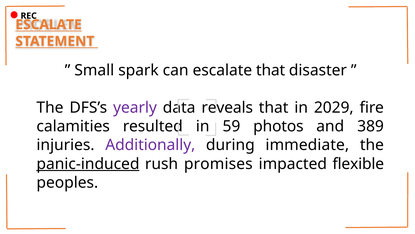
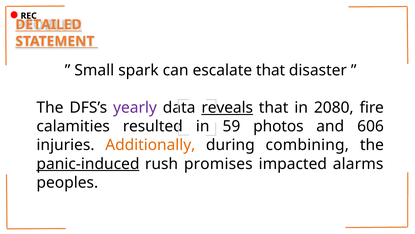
ESCALATE at (49, 25): ESCALATE -> DETAILED
reveals underline: none -> present
2029: 2029 -> 2080
389: 389 -> 606
Additionally colour: purple -> orange
immediate: immediate -> combining
flexible: flexible -> alarms
